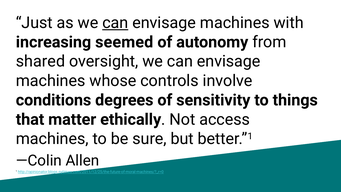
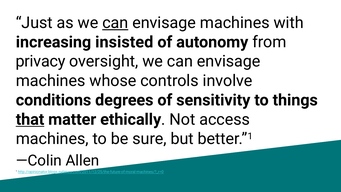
seemed: seemed -> insisted
shared: shared -> privacy
that underline: none -> present
